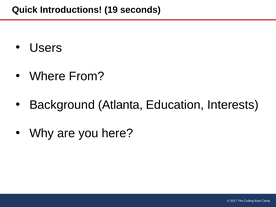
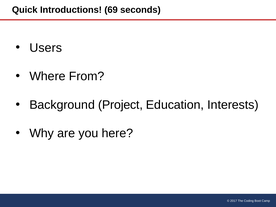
19: 19 -> 69
Atlanta: Atlanta -> Project
